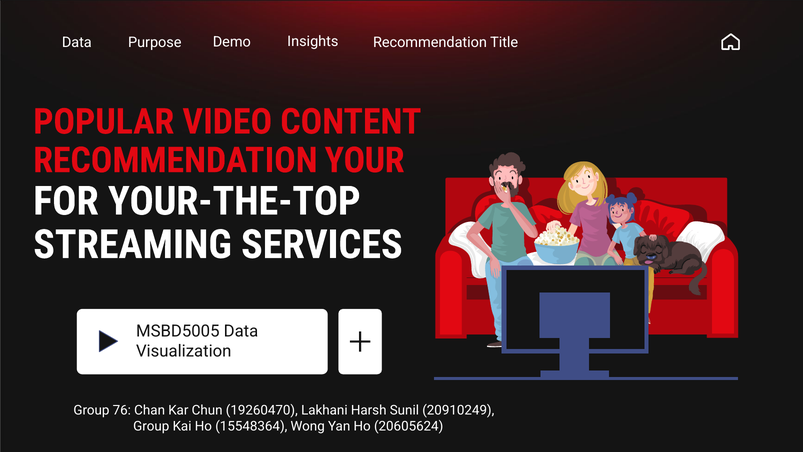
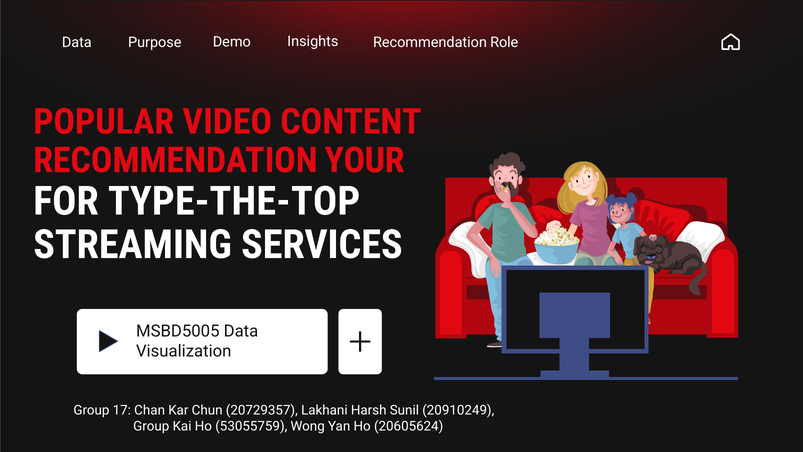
Title: Title -> Role
YOUR-THE-TOP: YOUR-THE-TOP -> TYPE-THE-TOP
76: 76 -> 17
19260470: 19260470 -> 20729357
15548364: 15548364 -> 53055759
